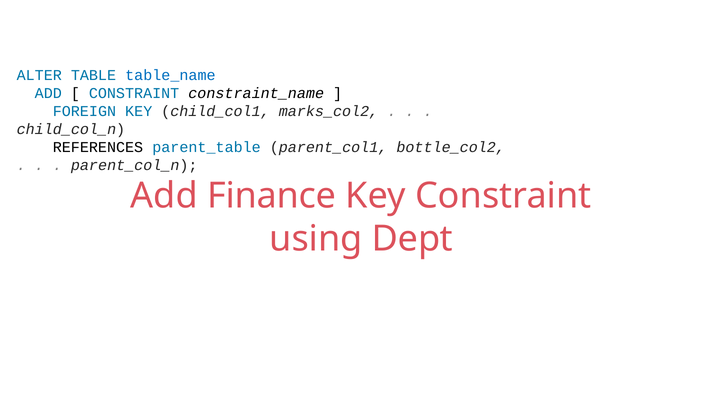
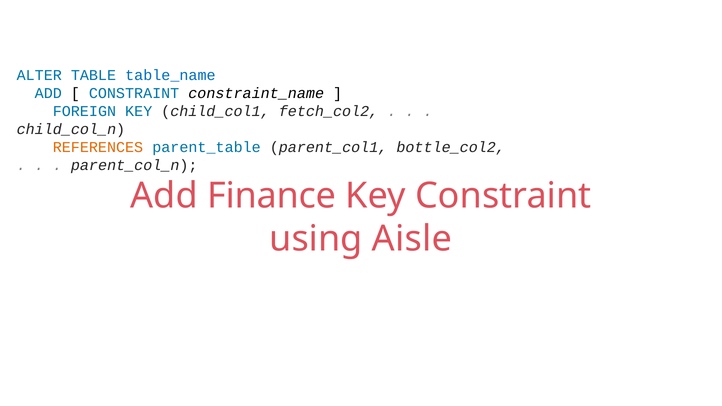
marks_col2: marks_col2 -> fetch_col2
REFERENCES colour: black -> orange
Dept: Dept -> Aisle
